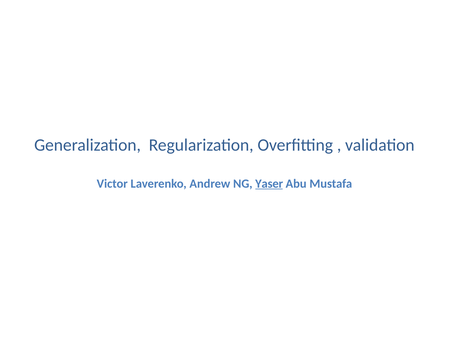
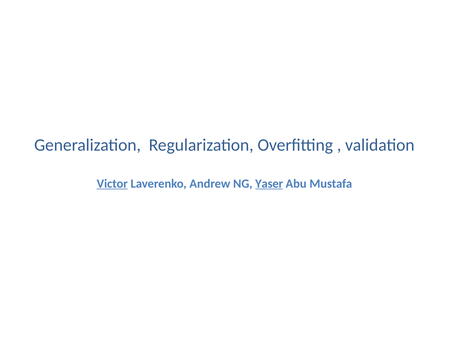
Victor underline: none -> present
